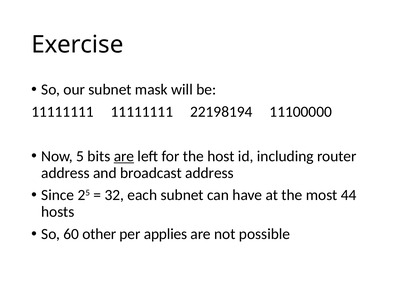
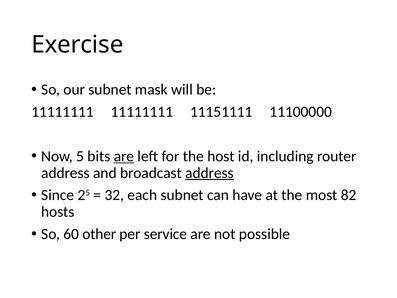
22198194: 22198194 -> 11151111
address at (209, 173) underline: none -> present
44: 44 -> 82
applies: applies -> service
